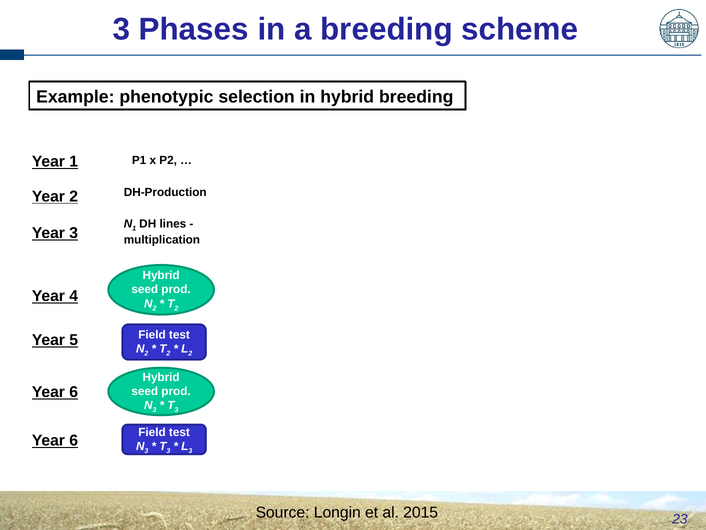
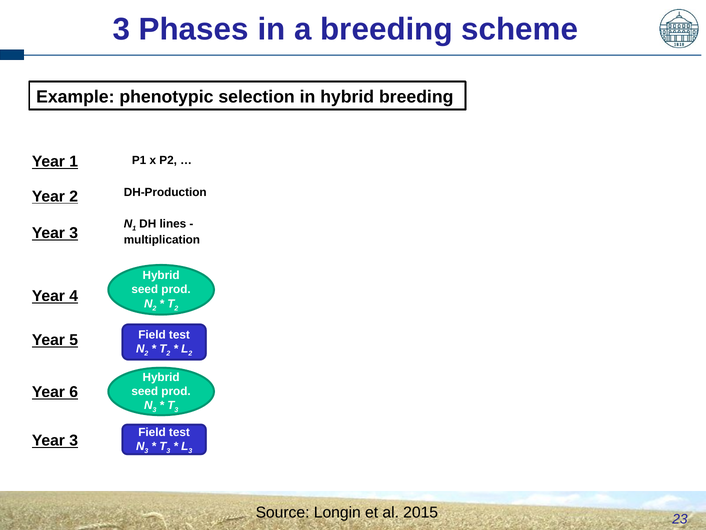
6 at (74, 440): 6 -> 3
